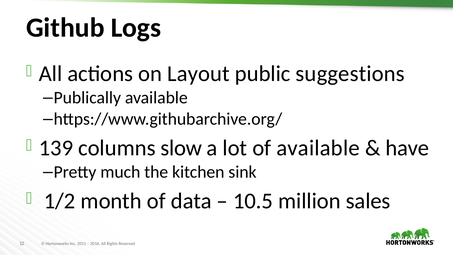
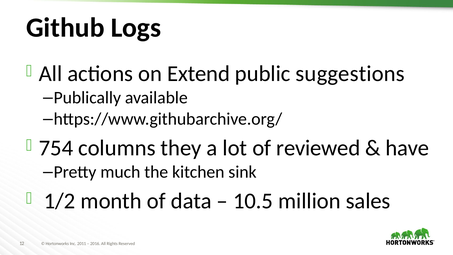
Layout: Layout -> Extend
139: 139 -> 754
slow: slow -> they
of available: available -> reviewed
